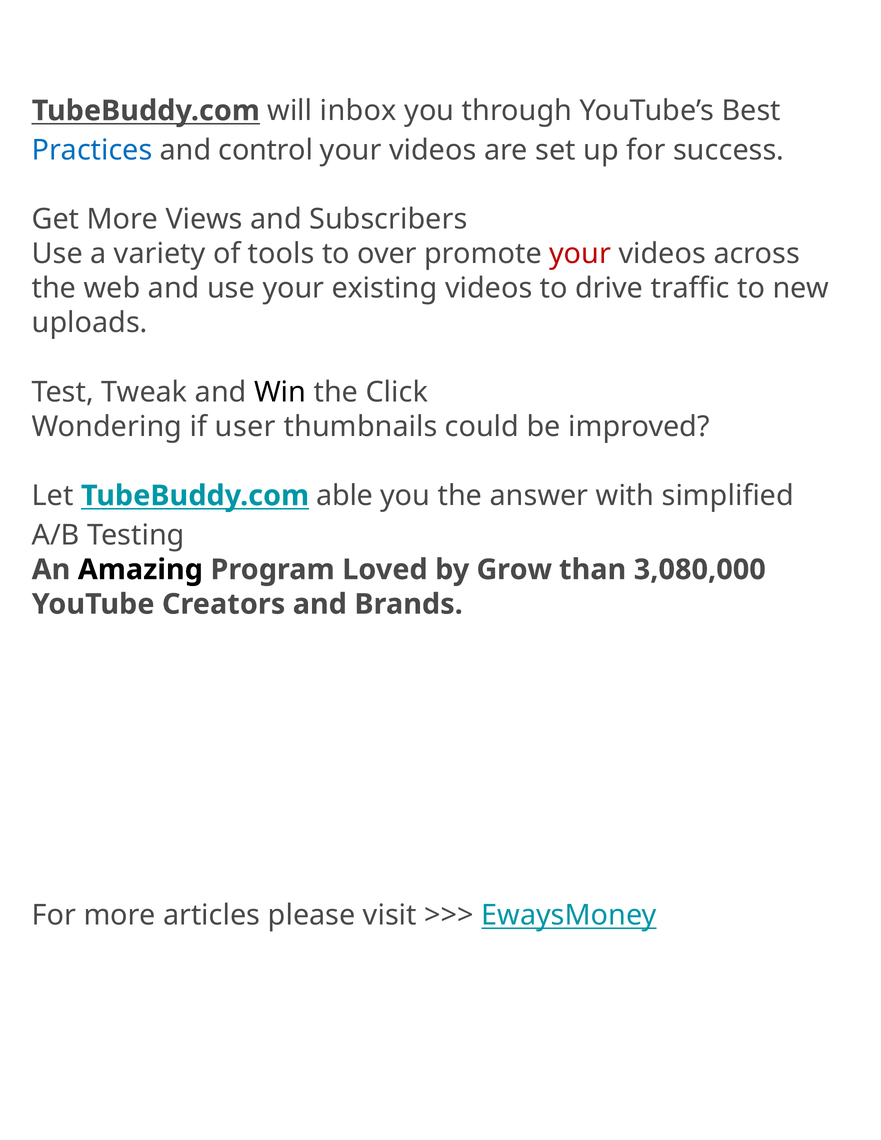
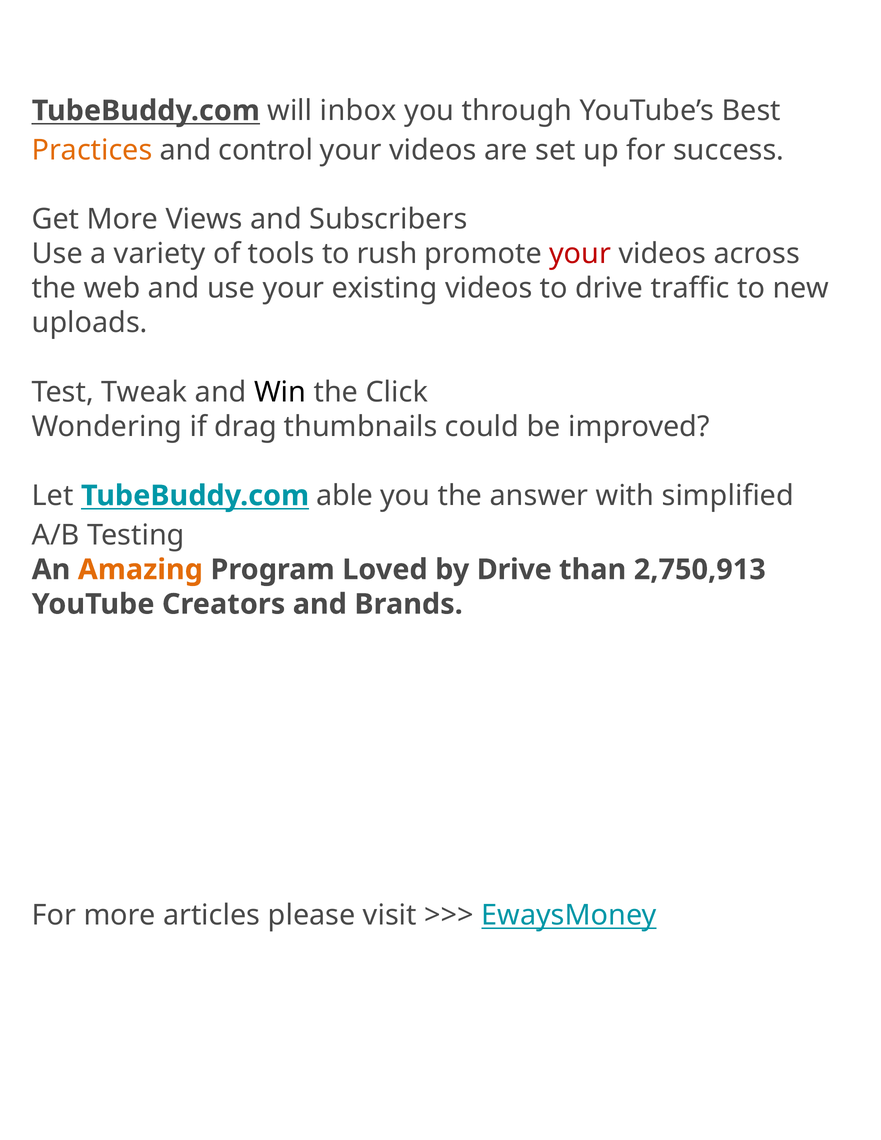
Practices colour: blue -> orange
over: over -> rush
user: user -> drag
Amazing colour: black -> orange
by Grow: Grow -> Drive
3,080,000: 3,080,000 -> 2,750,913
